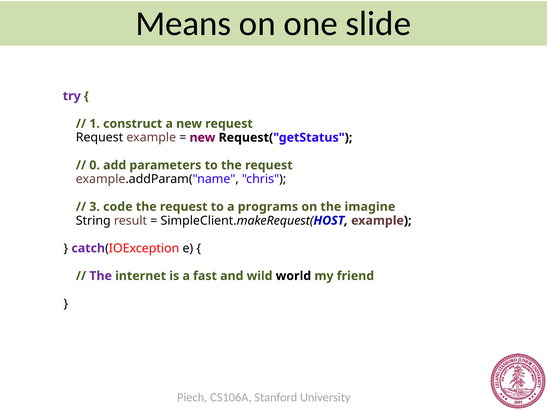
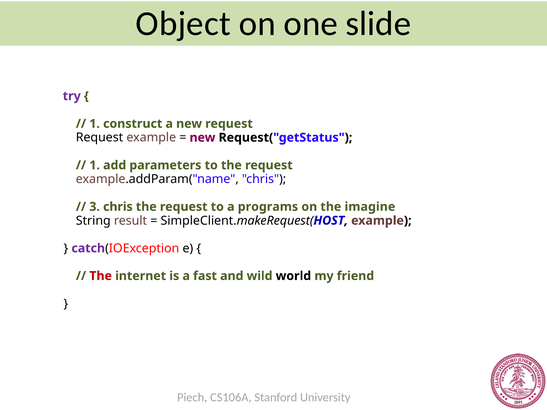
Means: Means -> Object
0 at (95, 165): 0 -> 1
3 code: code -> chris
The at (101, 276) colour: purple -> red
